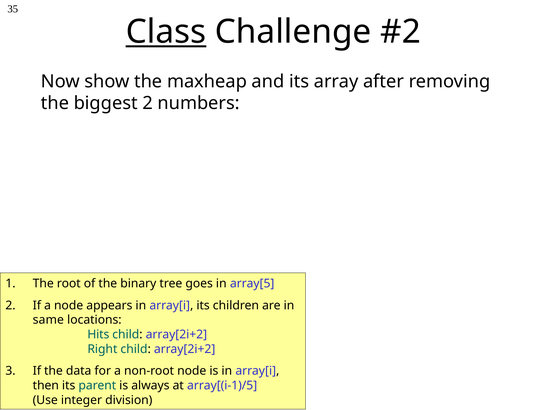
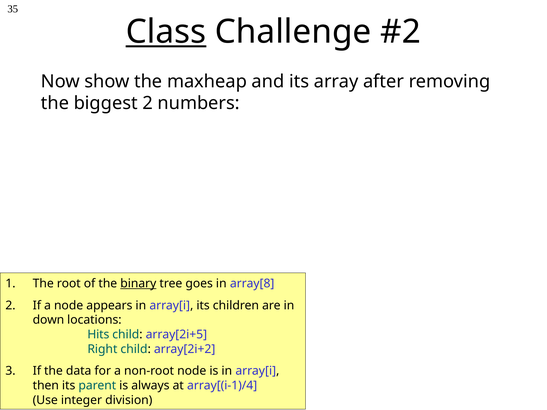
binary underline: none -> present
array[5: array[5 -> array[8
same: same -> down
array[2i+2 at (176, 335): array[2i+2 -> array[2i+5
array[(i-1)/5: array[(i-1)/5 -> array[(i-1)/4
